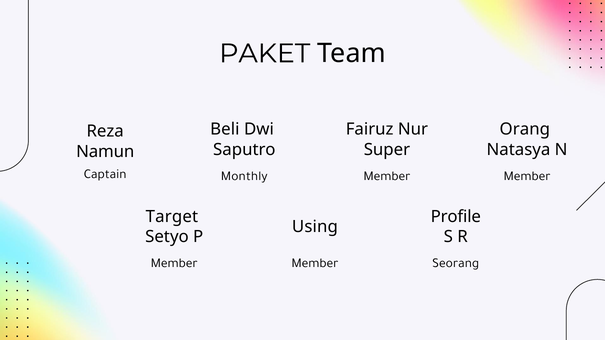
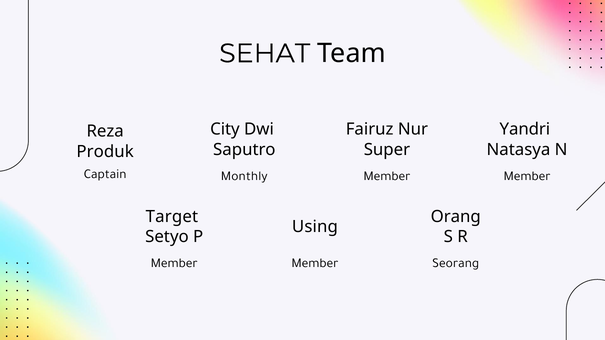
PAKET: PAKET -> SEHAT
Beli: Beli -> City
Orang: Orang -> Yandri
Namun: Namun -> Produk
Profile: Profile -> Orang
